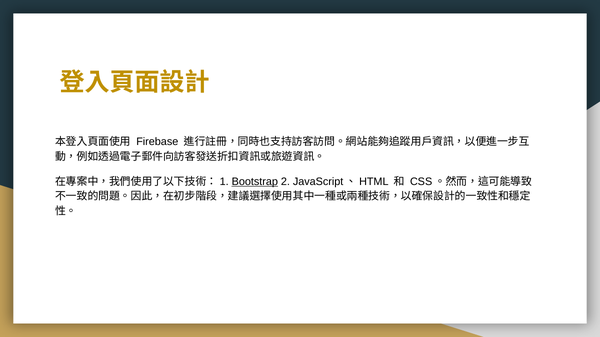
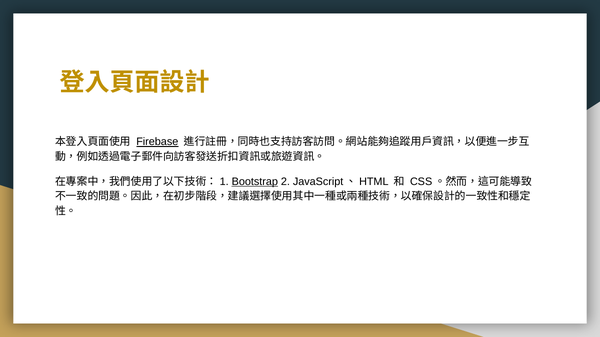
Firebase underline: none -> present
